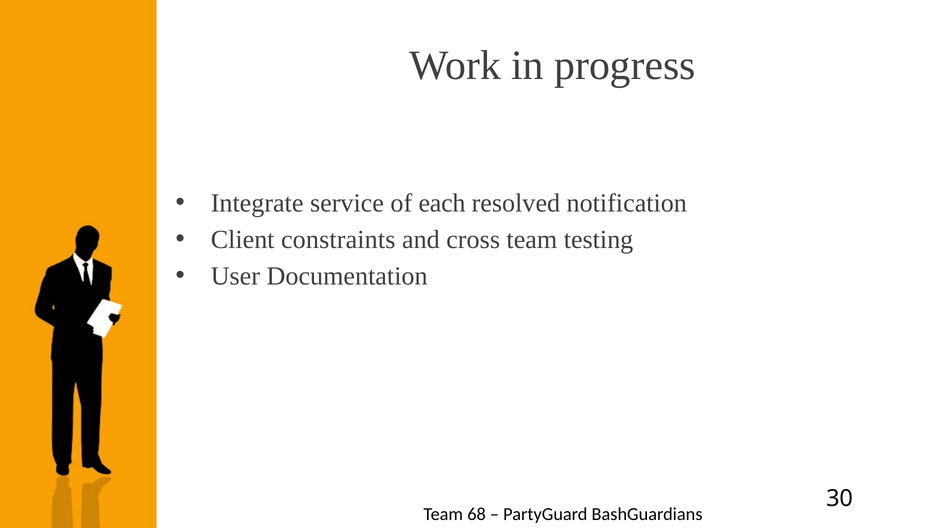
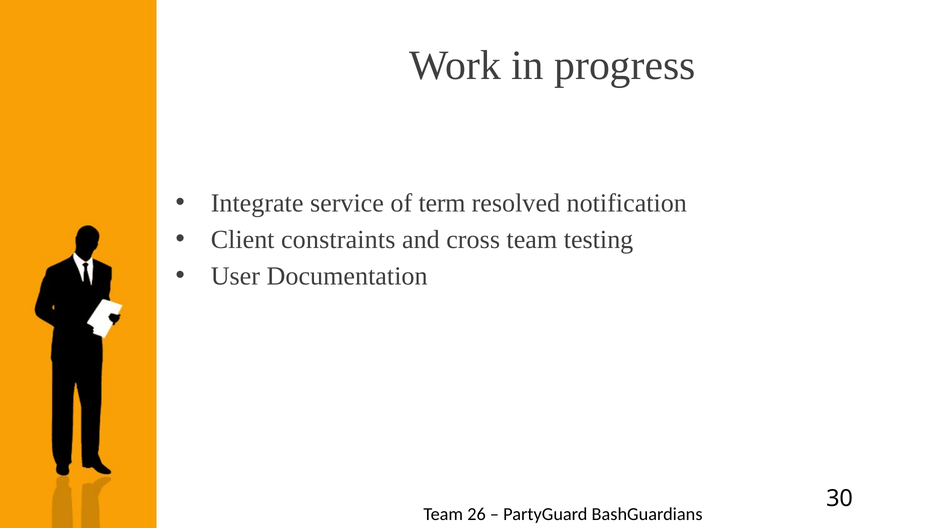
each: each -> term
68: 68 -> 26
